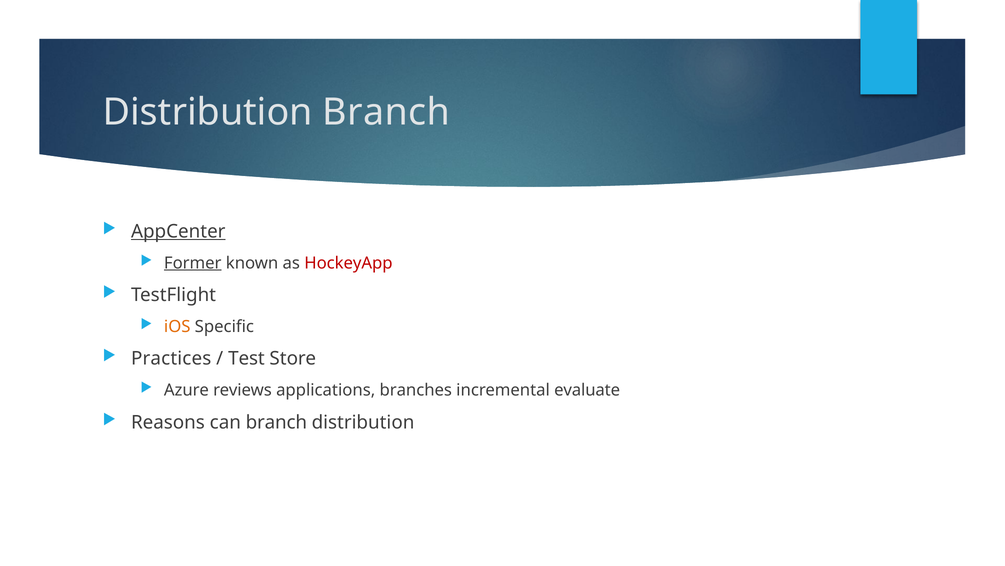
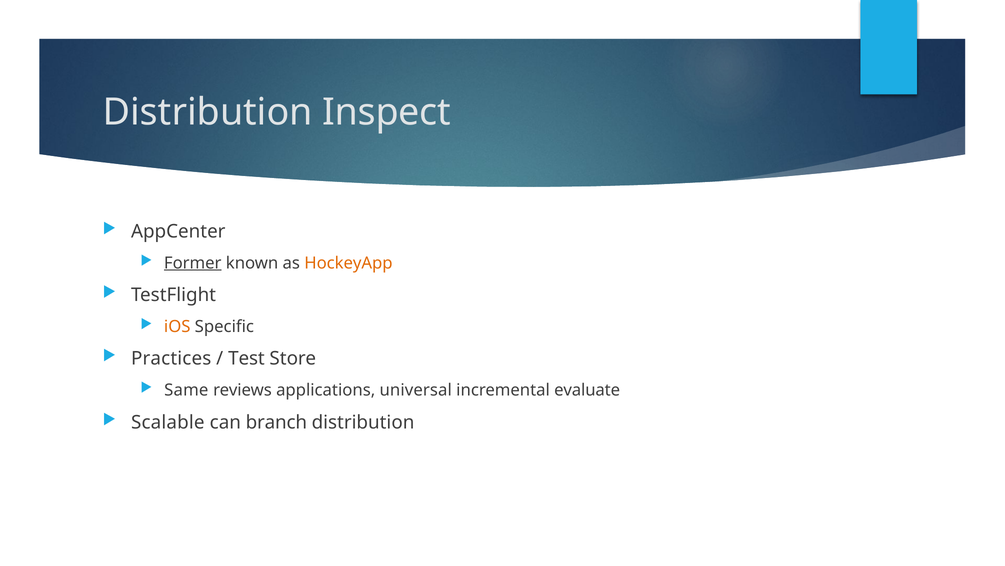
Distribution Branch: Branch -> Inspect
AppCenter underline: present -> none
HockeyApp colour: red -> orange
Azure: Azure -> Same
branches: branches -> universal
Reasons: Reasons -> Scalable
